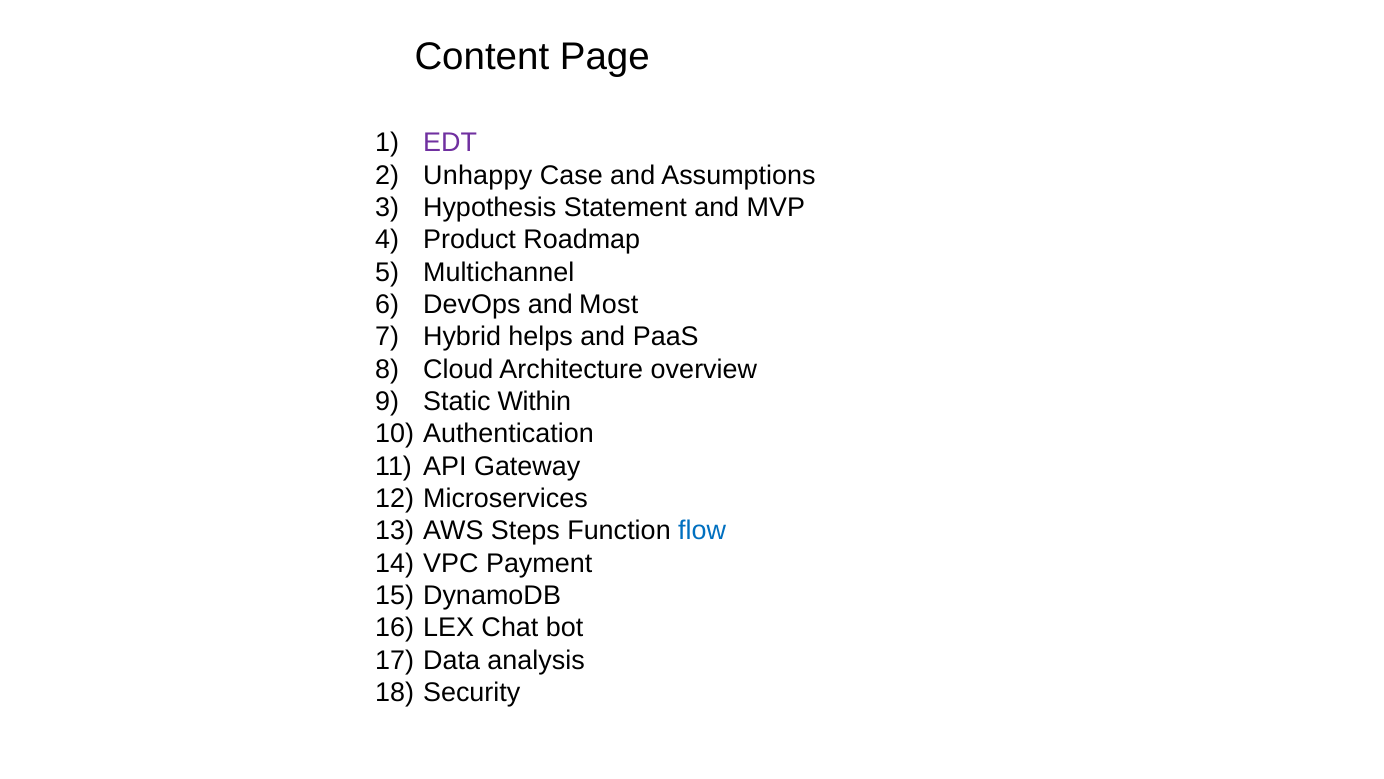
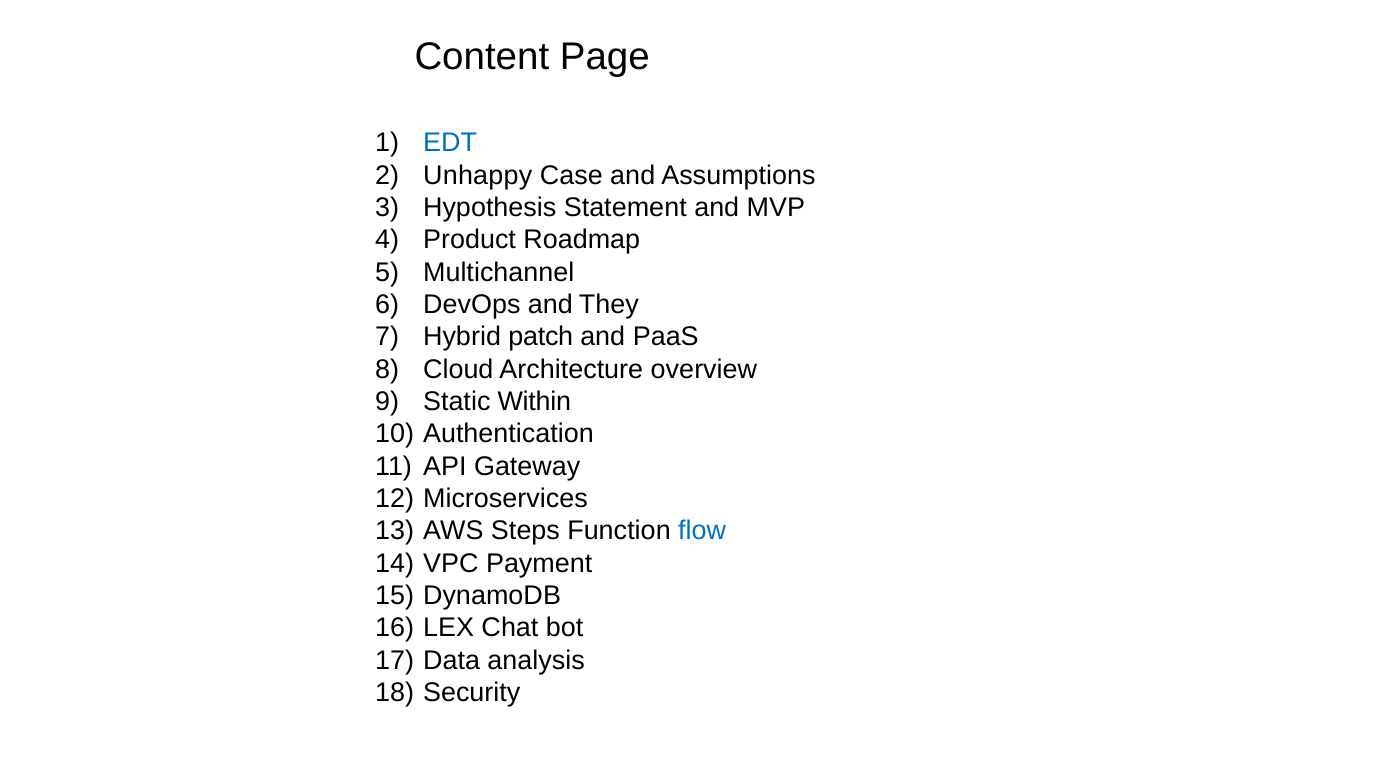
EDT colour: purple -> blue
Most: Most -> They
helps: helps -> patch
